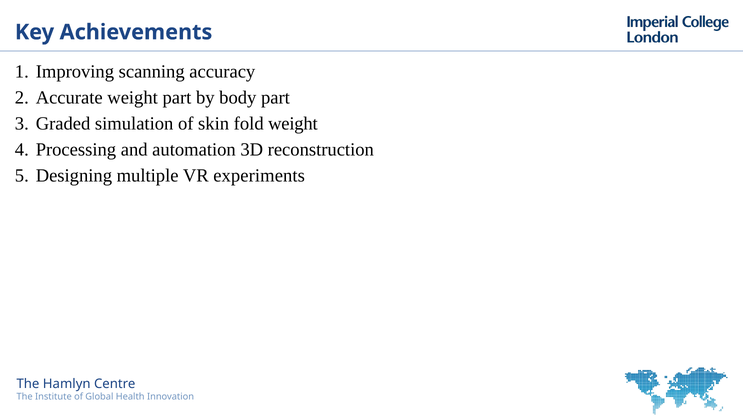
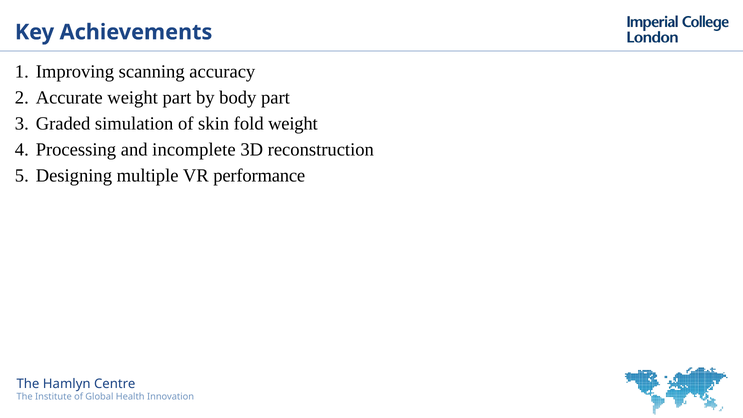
automation: automation -> incomplete
experiments: experiments -> performance
